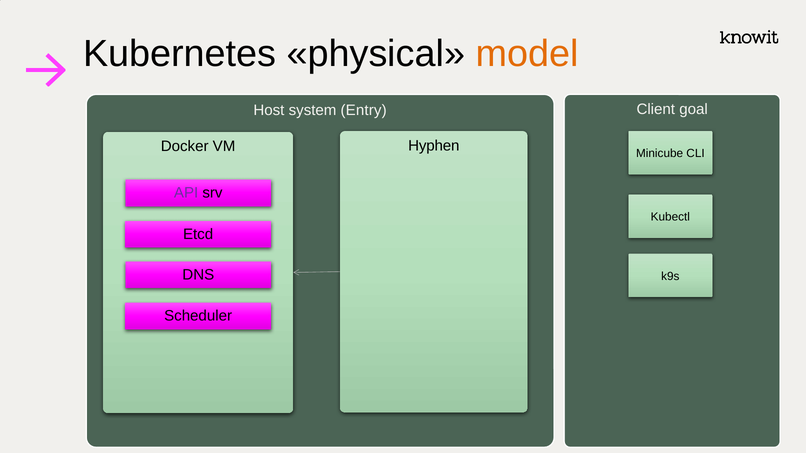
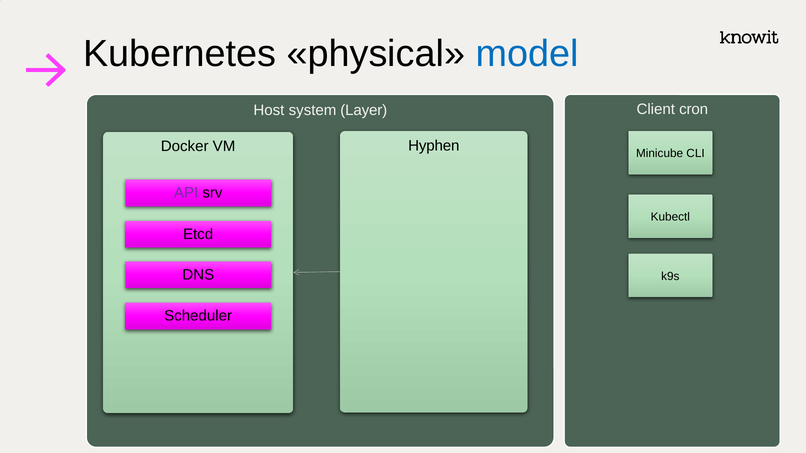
model colour: orange -> blue
Entry: Entry -> Layer
goal: goal -> cron
